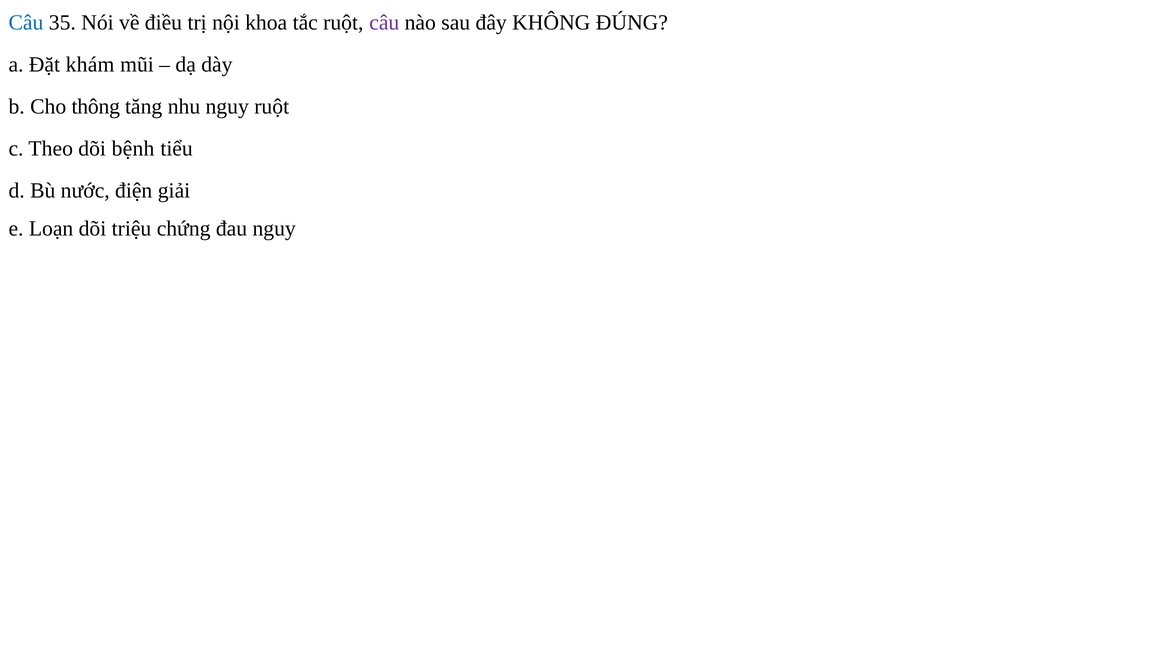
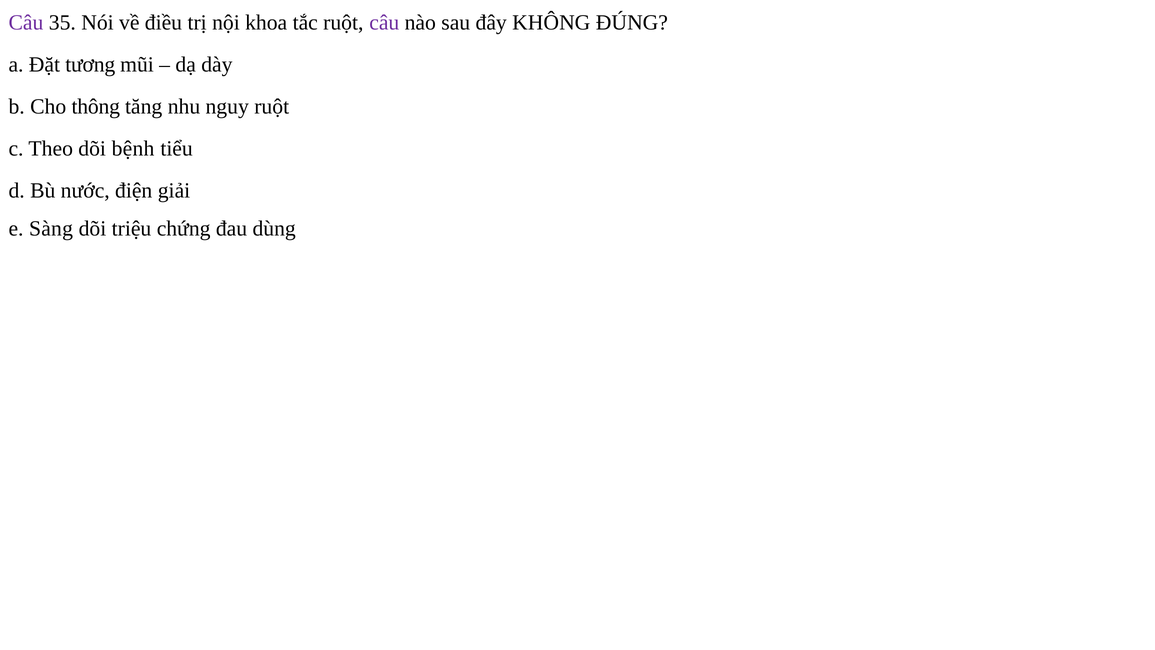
Câu at (26, 23) colour: blue -> purple
khám: khám -> tương
Loạn: Loạn -> Sàng
đau nguy: nguy -> dùng
